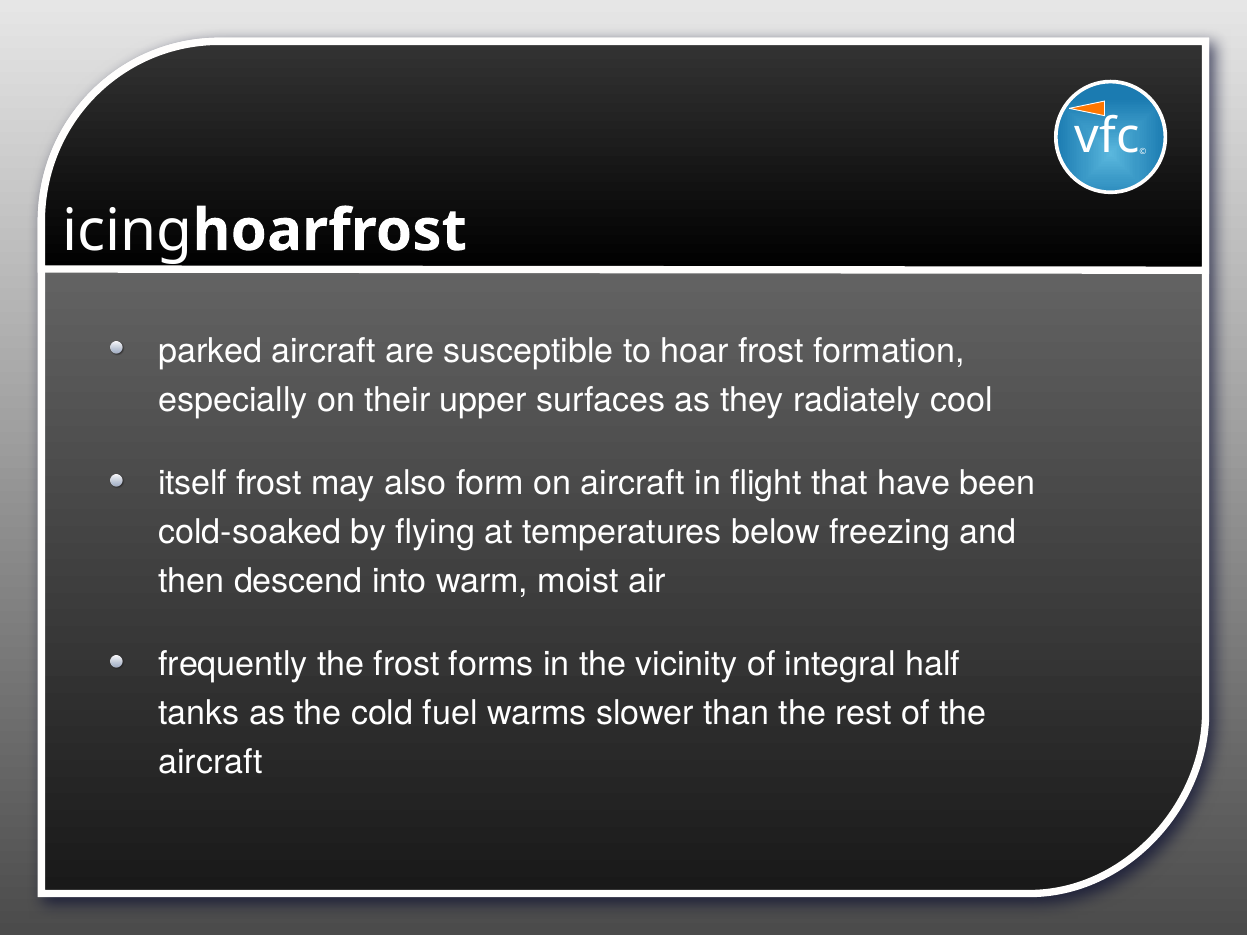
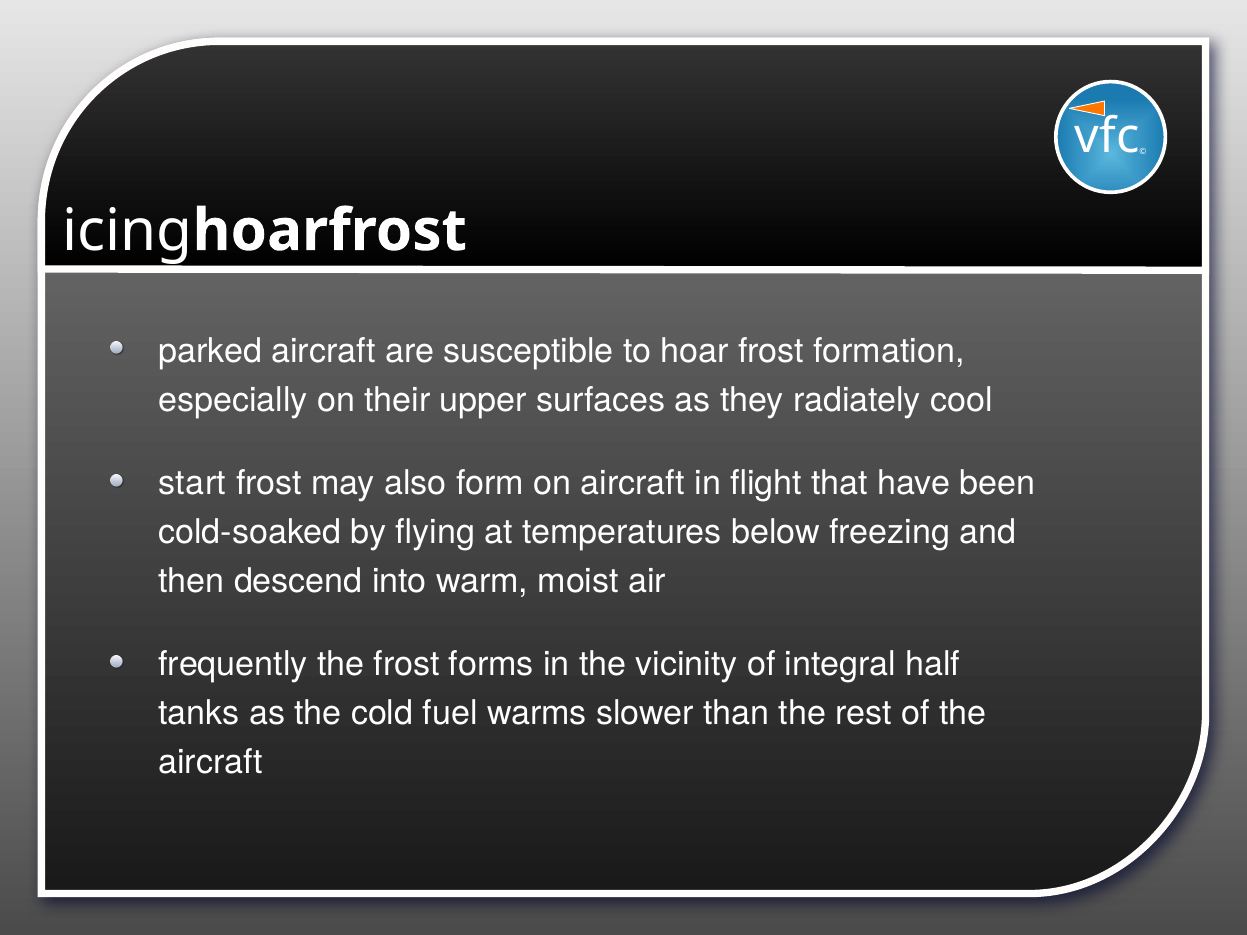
itself: itself -> start
